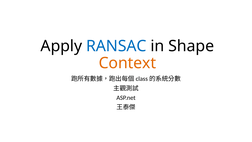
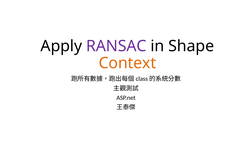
RANSAC colour: blue -> purple
